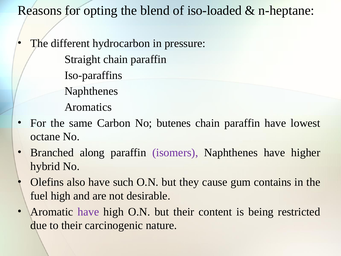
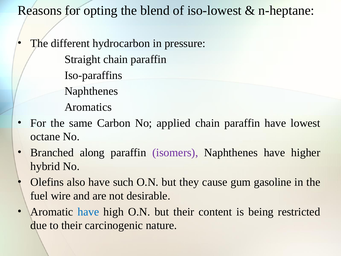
iso-loaded: iso-loaded -> iso-lowest
butenes: butenes -> applied
contains: contains -> gasoline
fuel high: high -> wire
have at (88, 212) colour: purple -> blue
